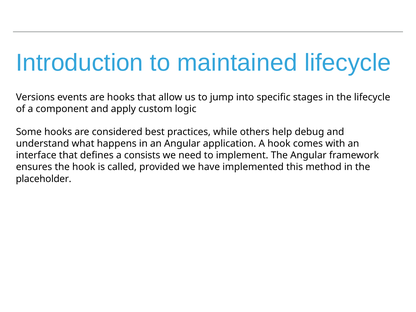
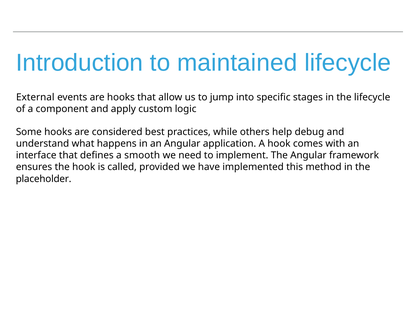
Versions: Versions -> External
consists: consists -> smooth
